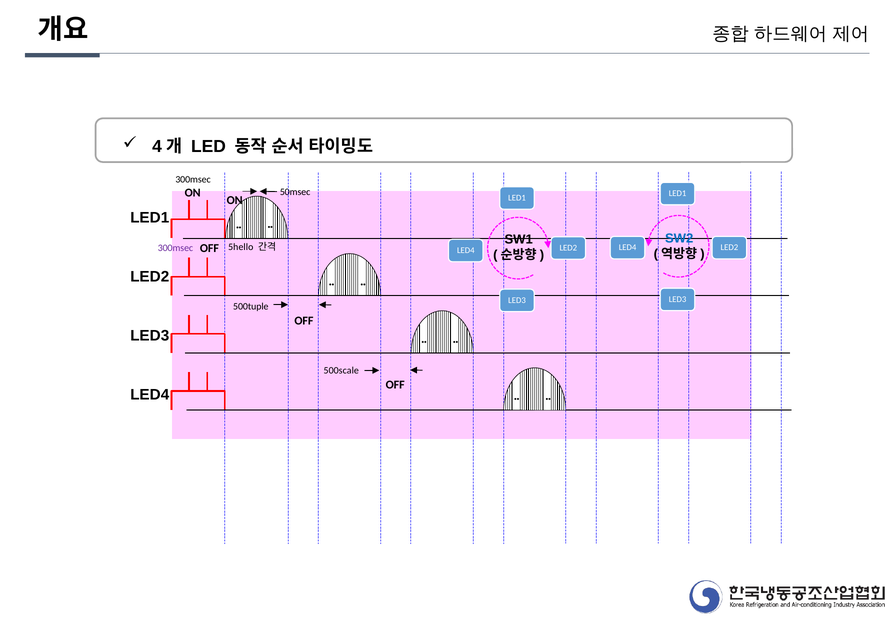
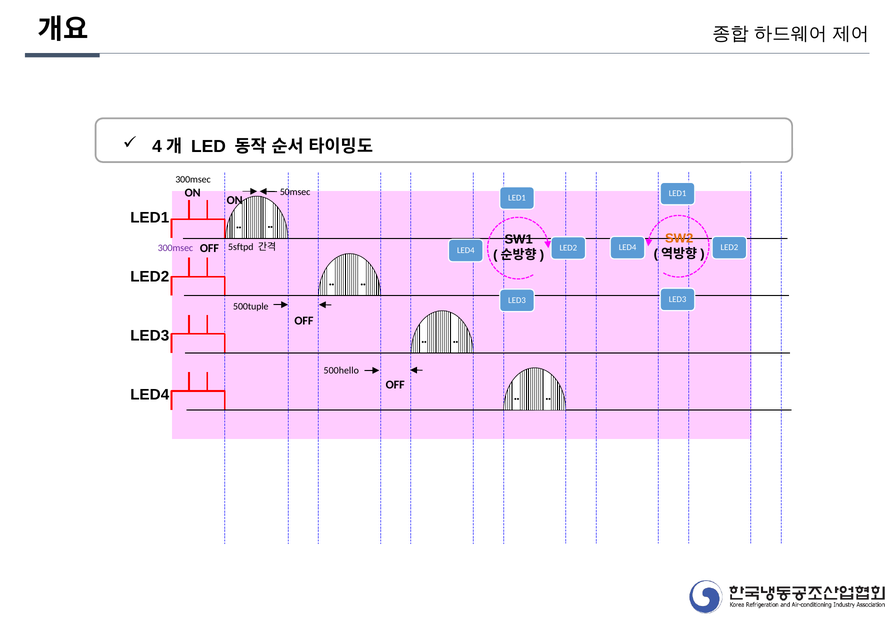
SW2 colour: blue -> orange
5hello: 5hello -> 5sftpd
500scale: 500scale -> 500hello
